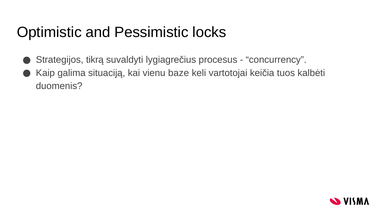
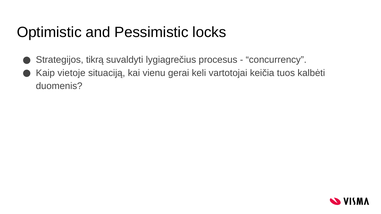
galima: galima -> vietoje
baze: baze -> gerai
